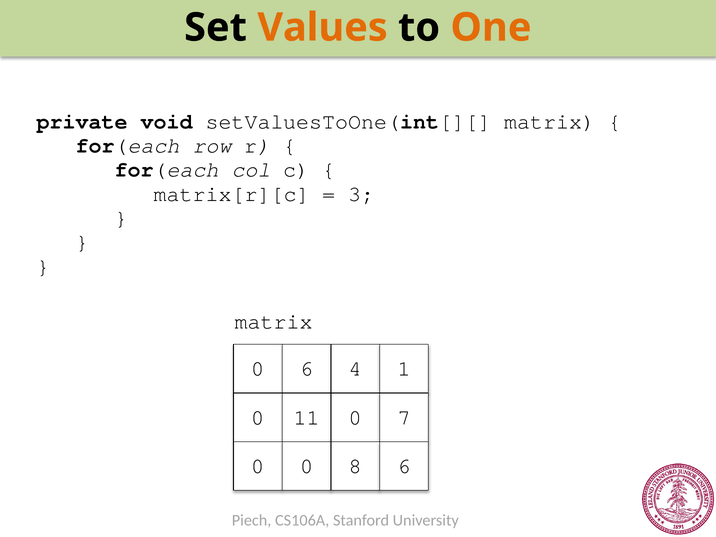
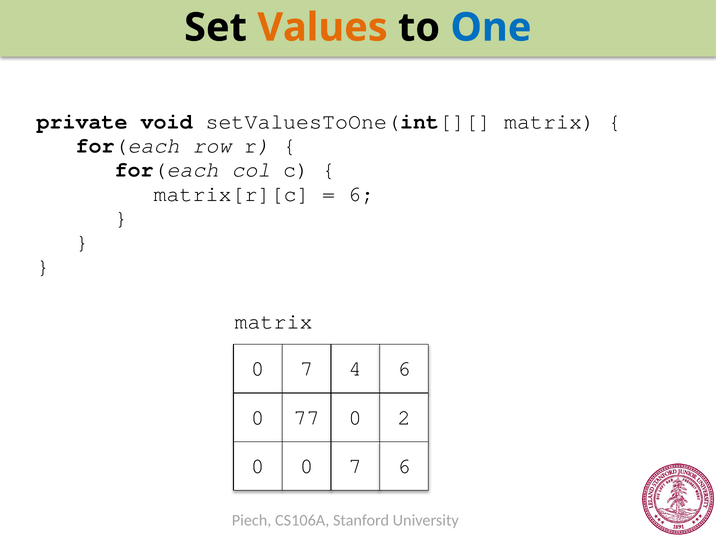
One colour: orange -> blue
3 at (361, 194): 3 -> 6
6 at (307, 369): 6 -> 7
4 1: 1 -> 6
11: 11 -> 77
7: 7 -> 2
0 0 8: 8 -> 7
